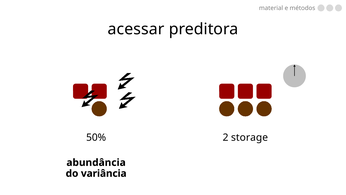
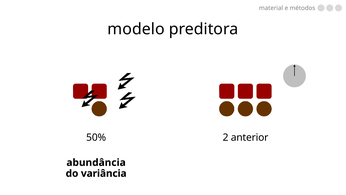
acessar: acessar -> modelo
storage: storage -> anterior
